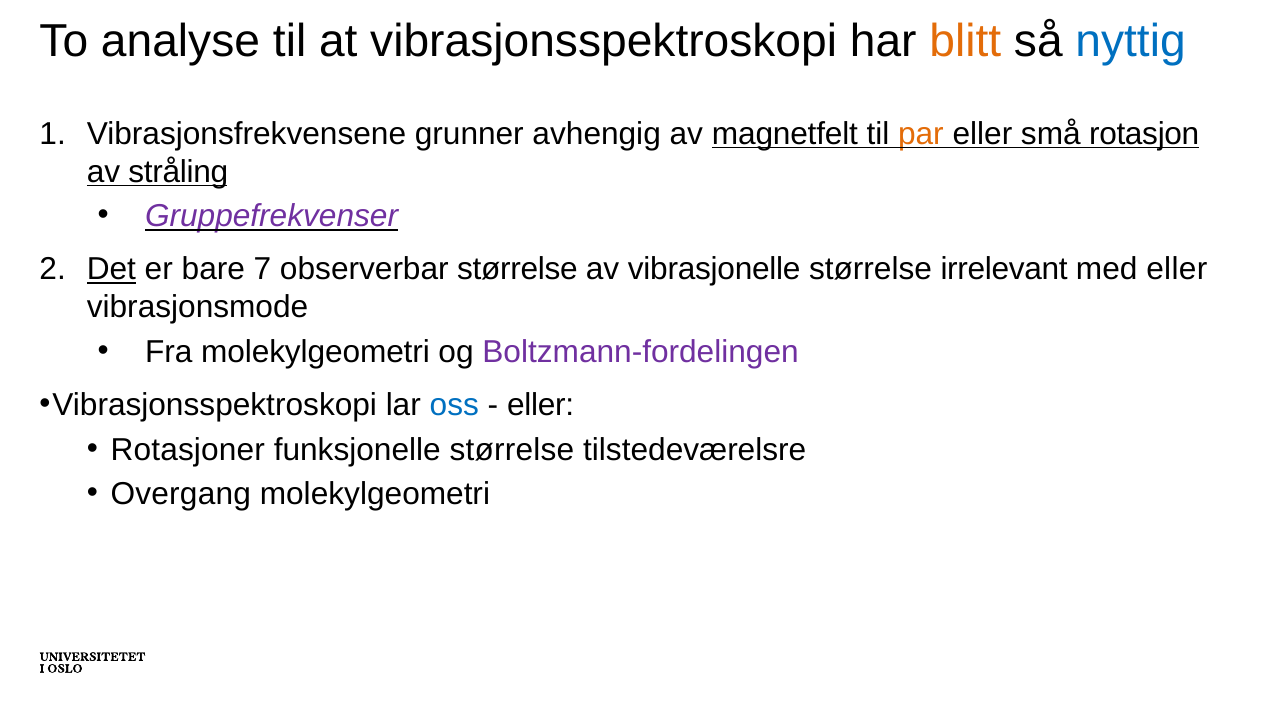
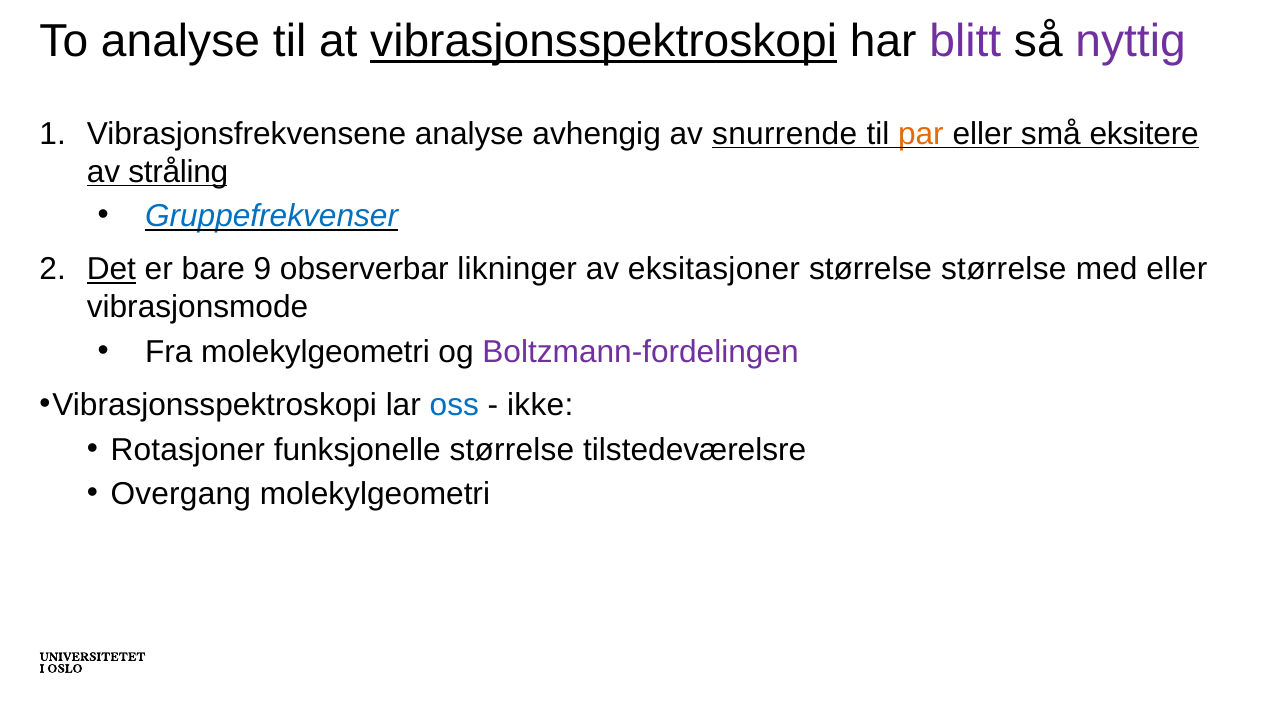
vibrasjonsspektroskopi at (604, 41) underline: none -> present
blitt colour: orange -> purple
nyttig colour: blue -> purple
Vibrasjonsfrekvensene grunner: grunner -> analyse
magnetfelt: magnetfelt -> snurrende
rotasjon: rotasjon -> eksitere
Gruppefrekvenser colour: purple -> blue
7: 7 -> 9
observerbar størrelse: størrelse -> likninger
vibrasjonelle: vibrasjonelle -> eksitasjoner
størrelse irrelevant: irrelevant -> størrelse
eller at (541, 405): eller -> ikke
